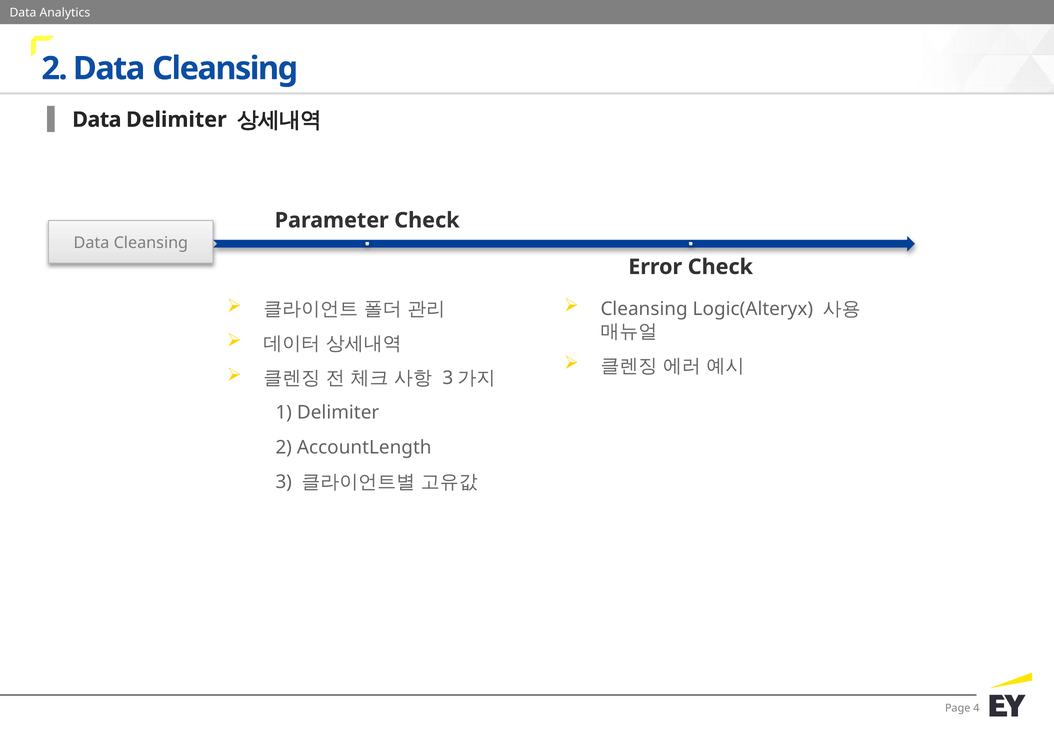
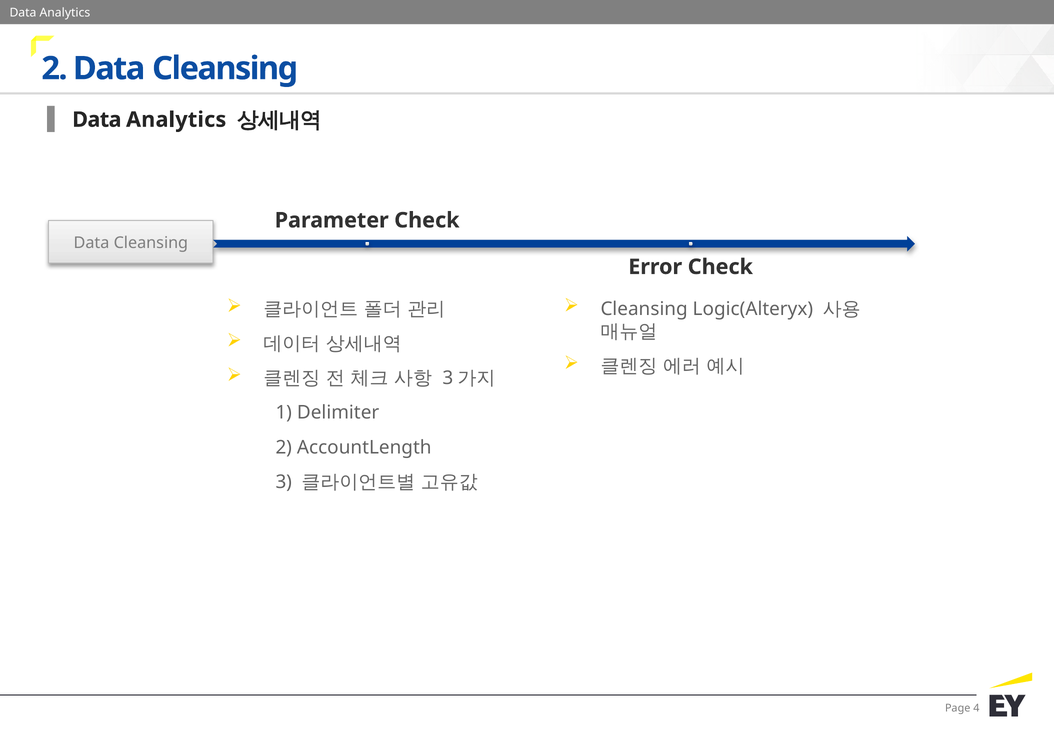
Delimiter at (176, 120): Delimiter -> Analytics
